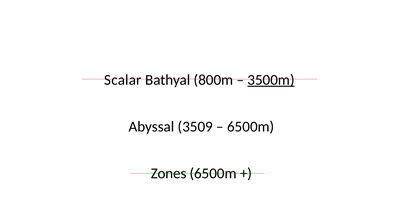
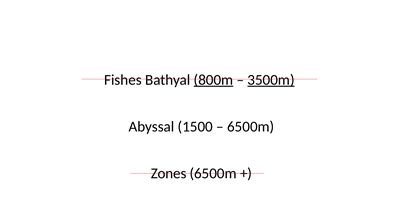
Scalar: Scalar -> Fishes
800m underline: none -> present
3509: 3509 -> 1500
